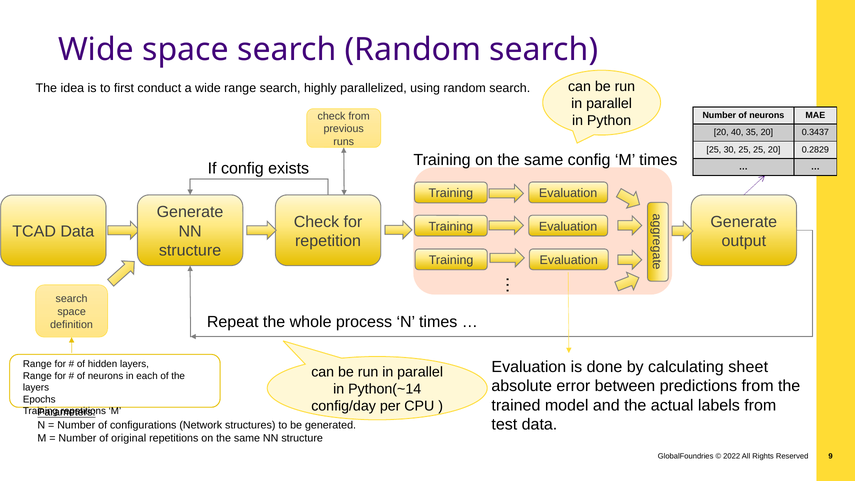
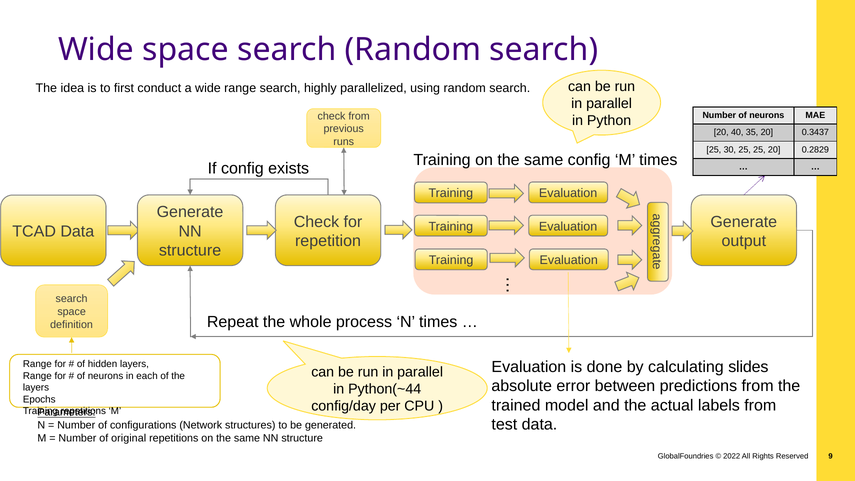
sheet: sheet -> slides
Python(~14: Python(~14 -> Python(~44
